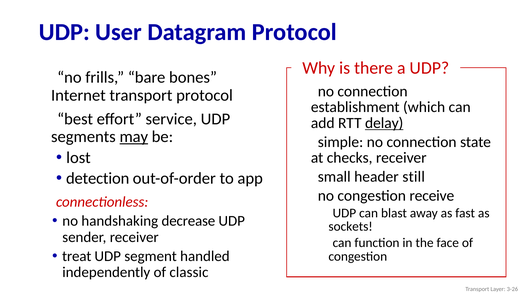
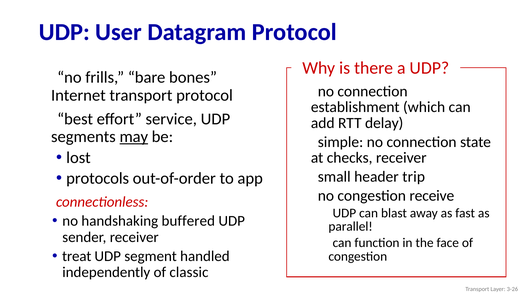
delay underline: present -> none
detection: detection -> protocols
still: still -> trip
decrease: decrease -> buffered
sockets: sockets -> parallel
